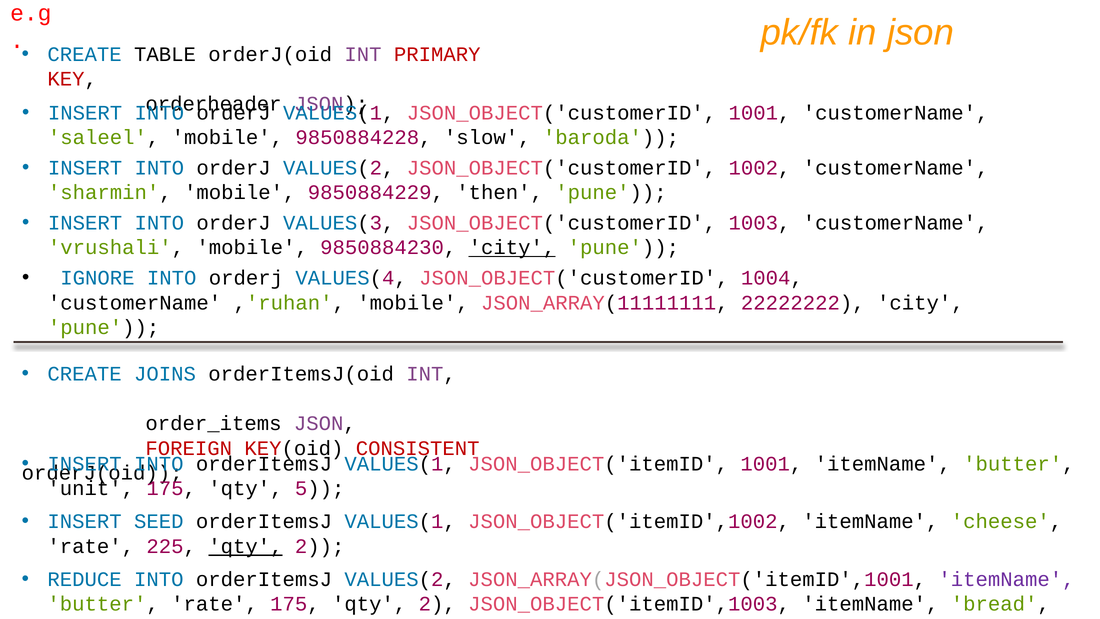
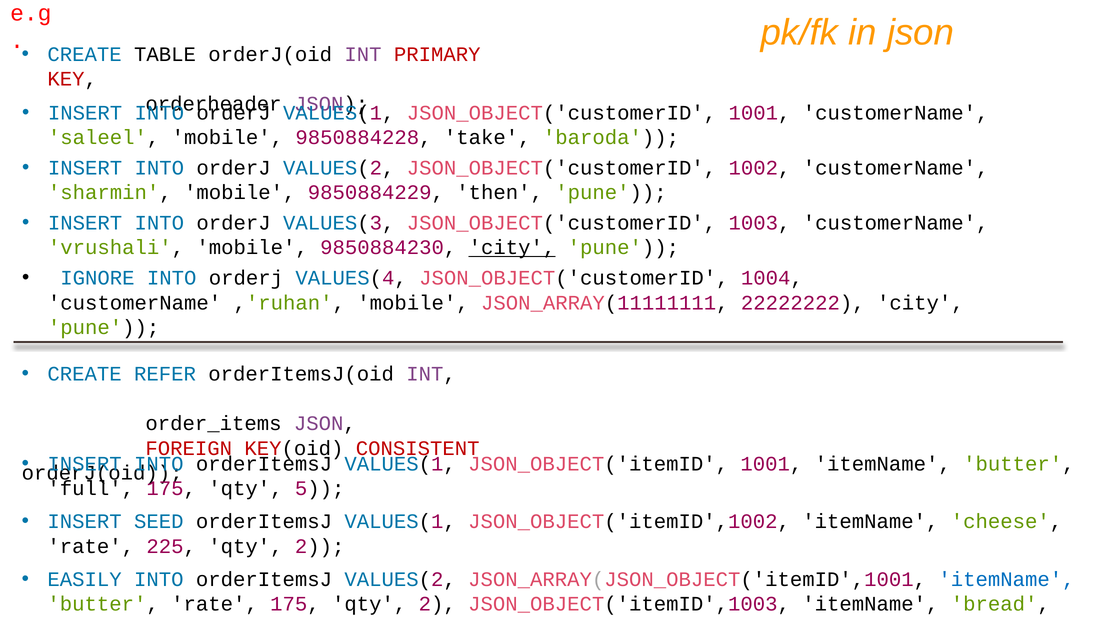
slow: slow -> take
JOINS: JOINS -> REFER
unit: unit -> full
qty at (245, 546) underline: present -> none
REDUCE: REDUCE -> EASILY
itemName at (1006, 579) colour: purple -> blue
